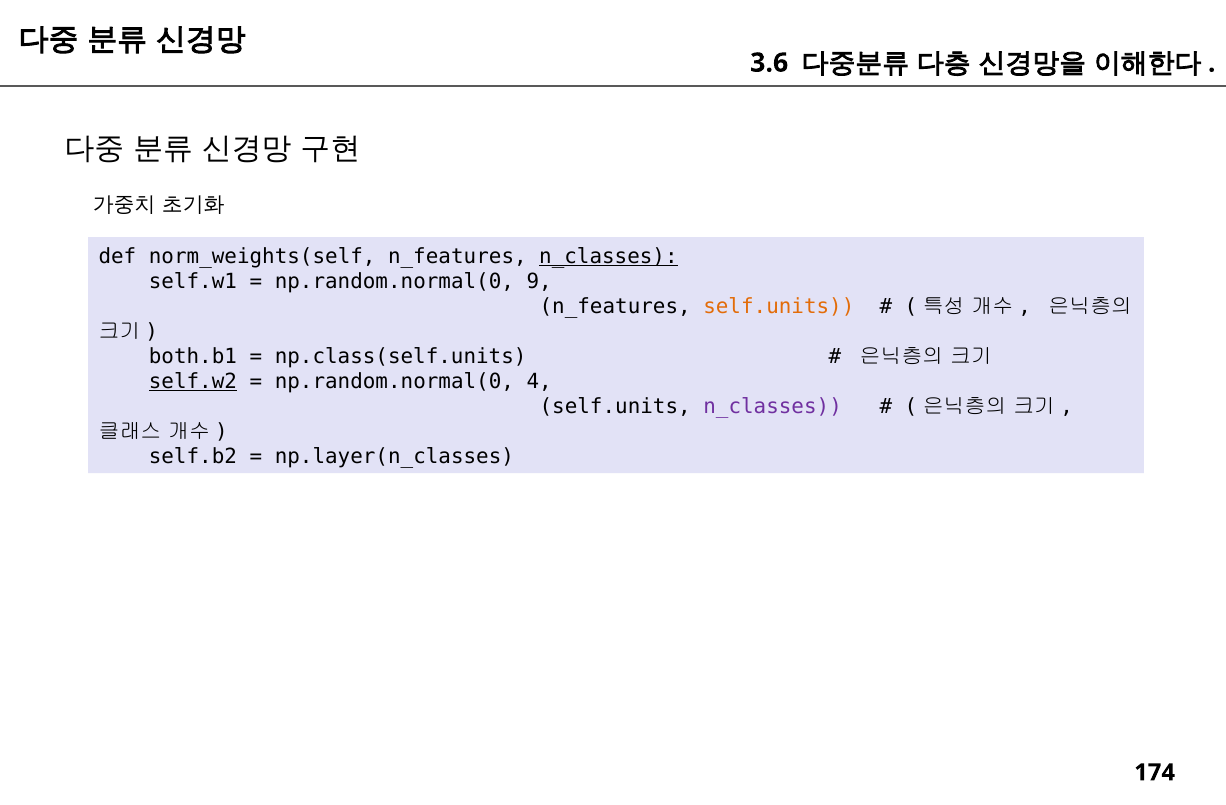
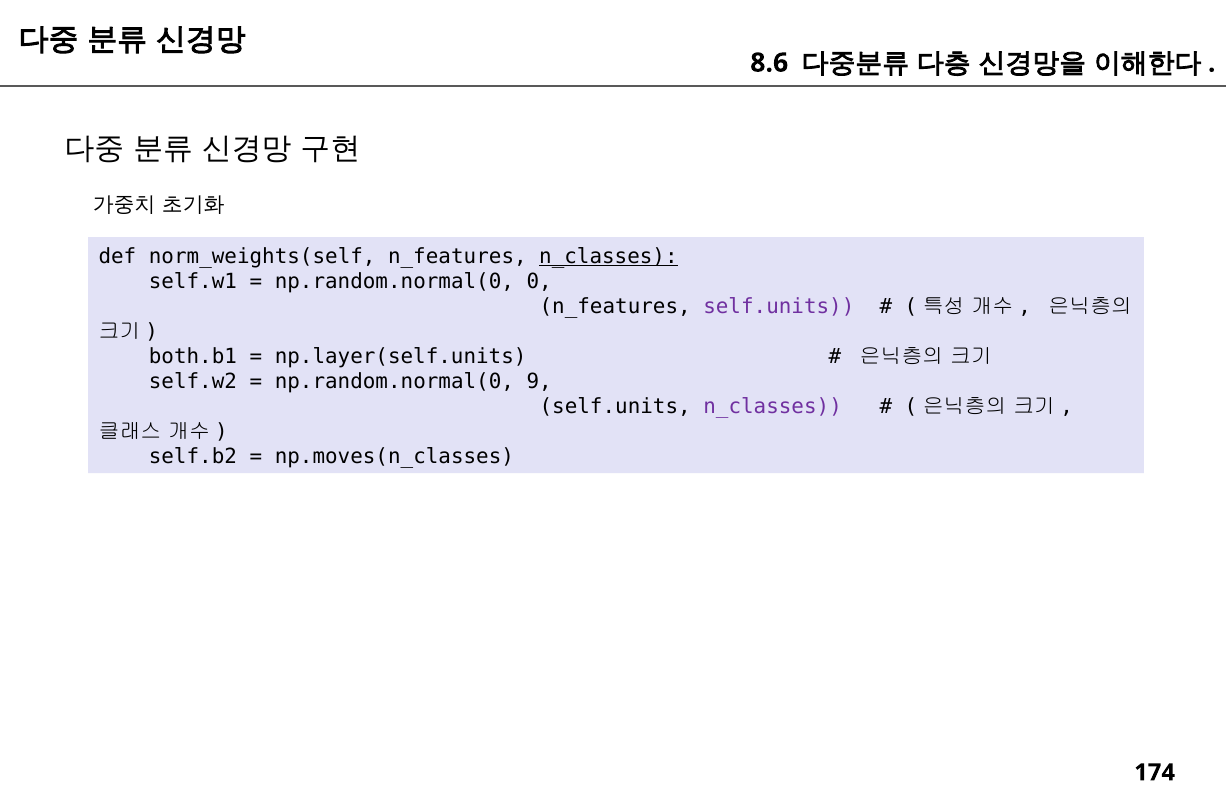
3.6: 3.6 -> 8.6
9: 9 -> 0
self.units at (779, 307) colour: orange -> purple
np.class(self.units: np.class(self.units -> np.layer(self.units
self.w2 underline: present -> none
4: 4 -> 9
np.layer(n_classes: np.layer(n_classes -> np.moves(n_classes
